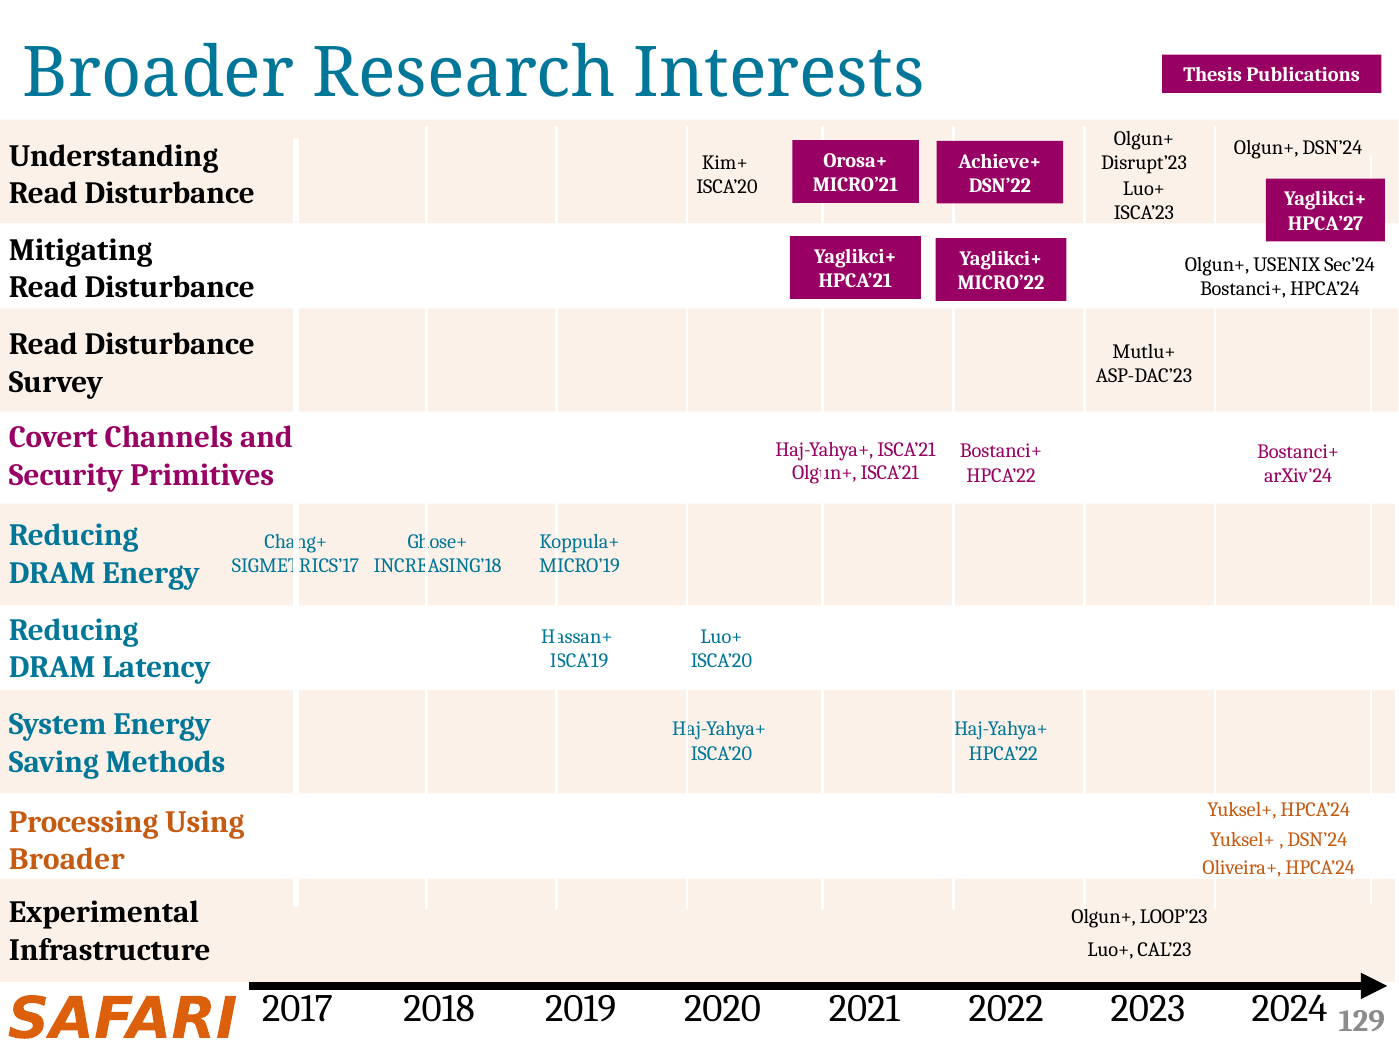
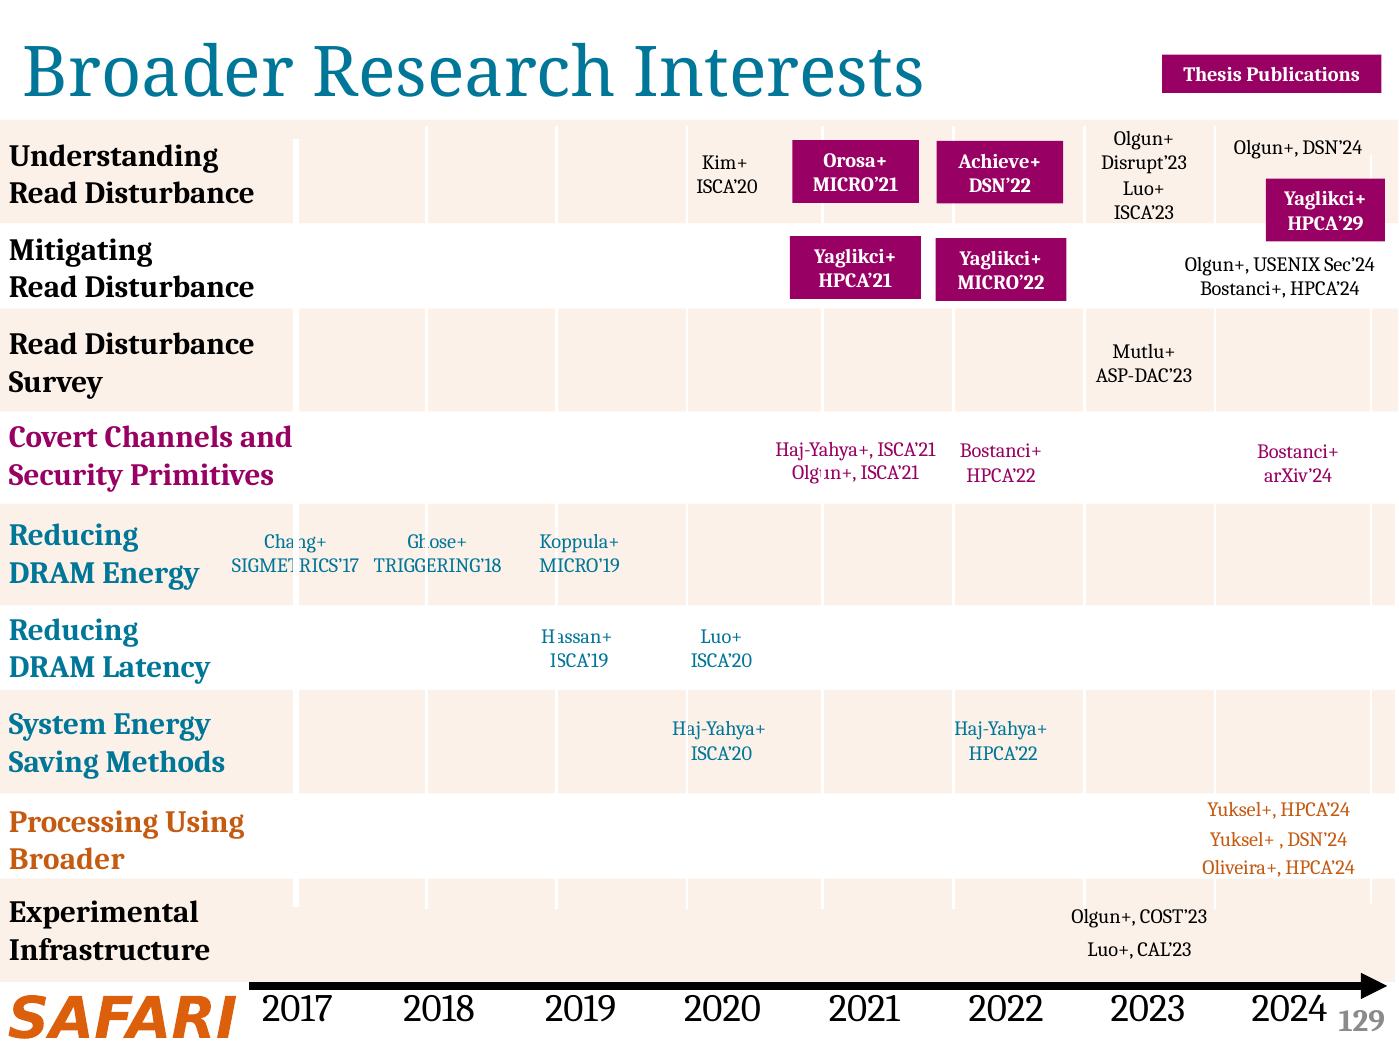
HPCA’27: HPCA’27 -> HPCA’29
INCREASING’18: INCREASING’18 -> TRIGGERING’18
LOOP’23: LOOP’23 -> COST’23
